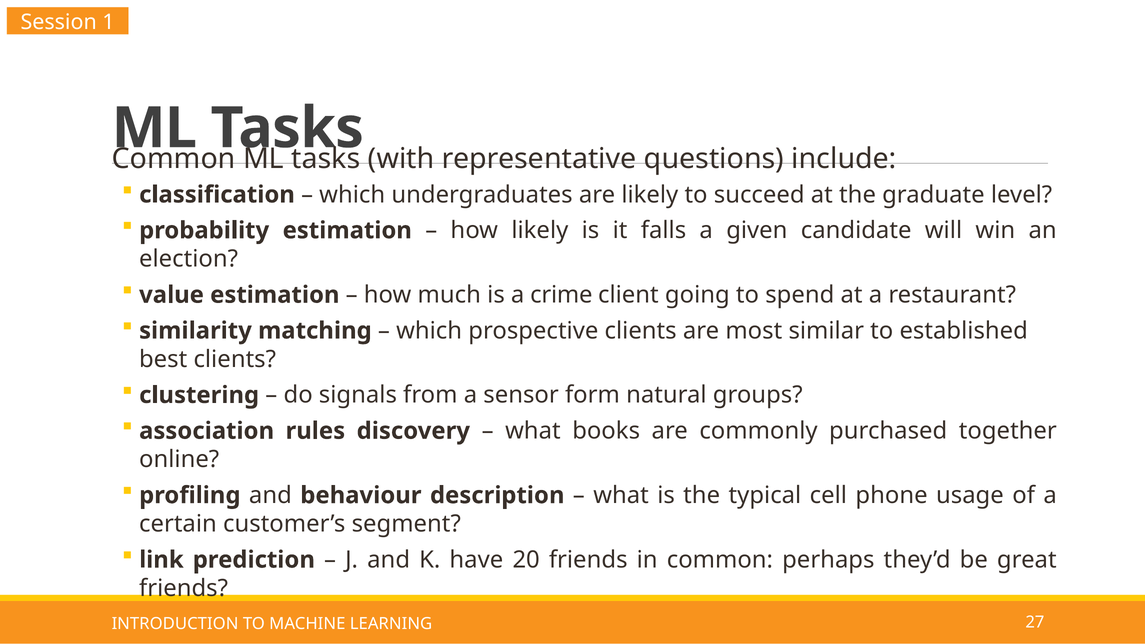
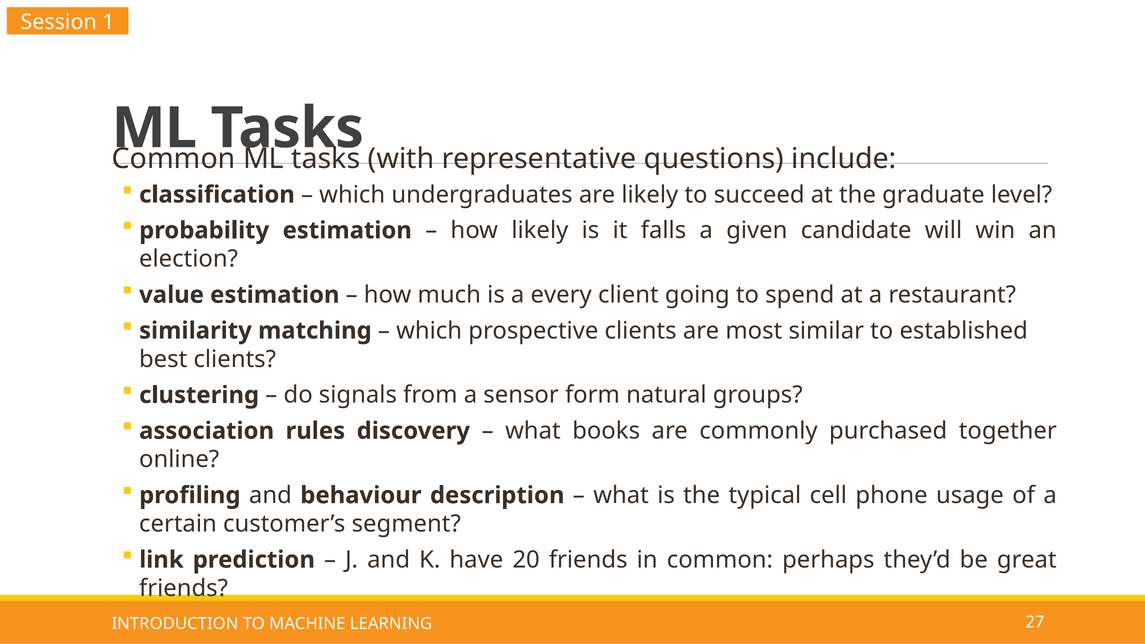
crime: crime -> every
